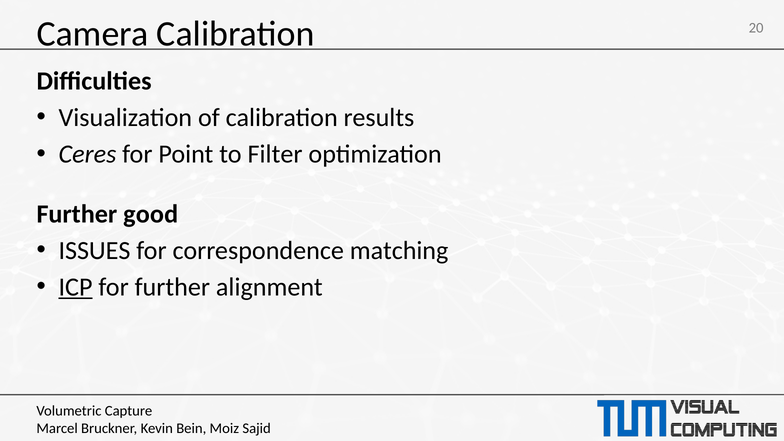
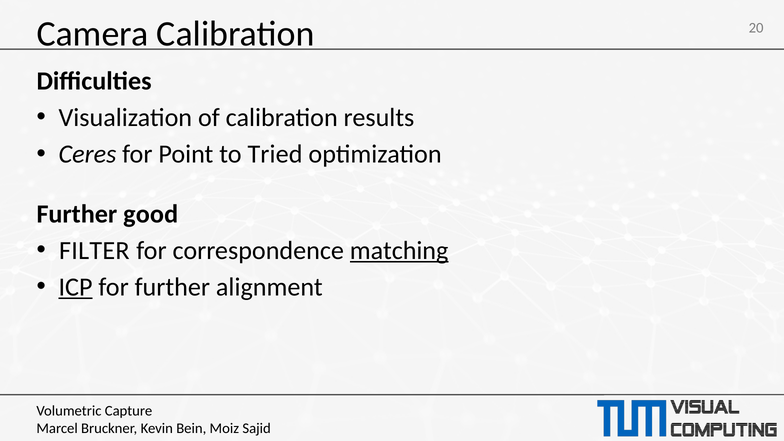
Filter: Filter -> Tried
ISSUES: ISSUES -> FILTER
matching underline: none -> present
